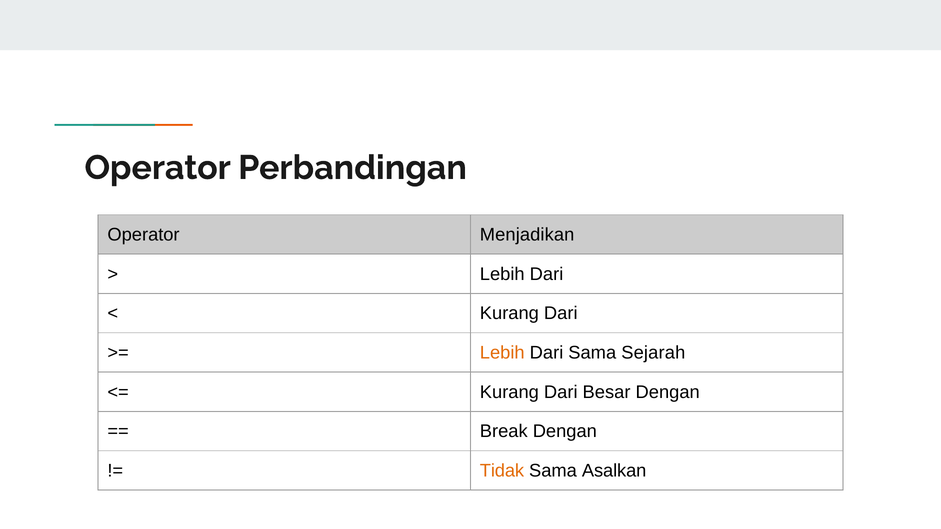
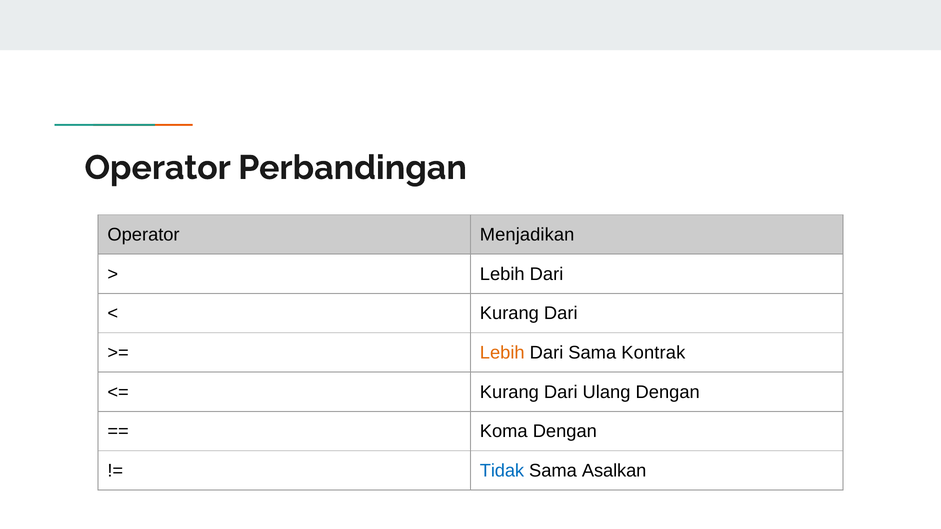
Sejarah: Sejarah -> Kontrak
Besar: Besar -> Ulang
Break: Break -> Koma
Tidak colour: orange -> blue
